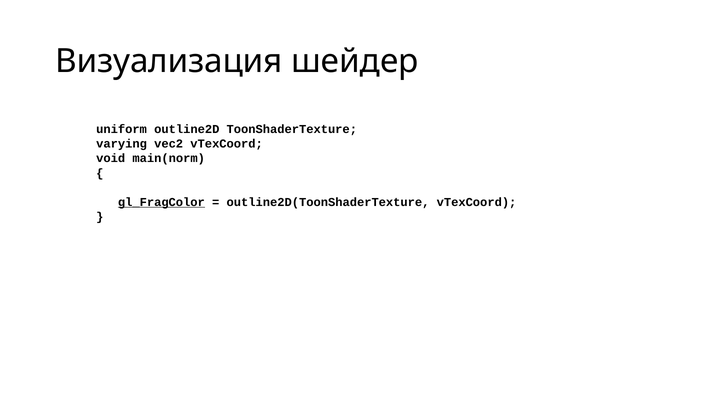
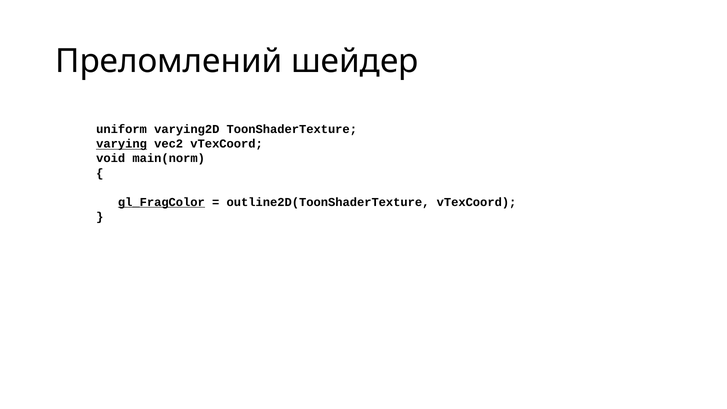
Визуализация: Визуализация -> Преломлений
outline2D: outline2D -> varying2D
varying underline: none -> present
